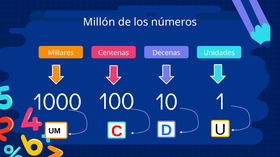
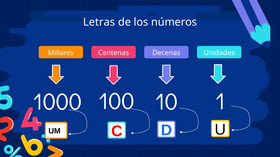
Millón: Millón -> Letras
